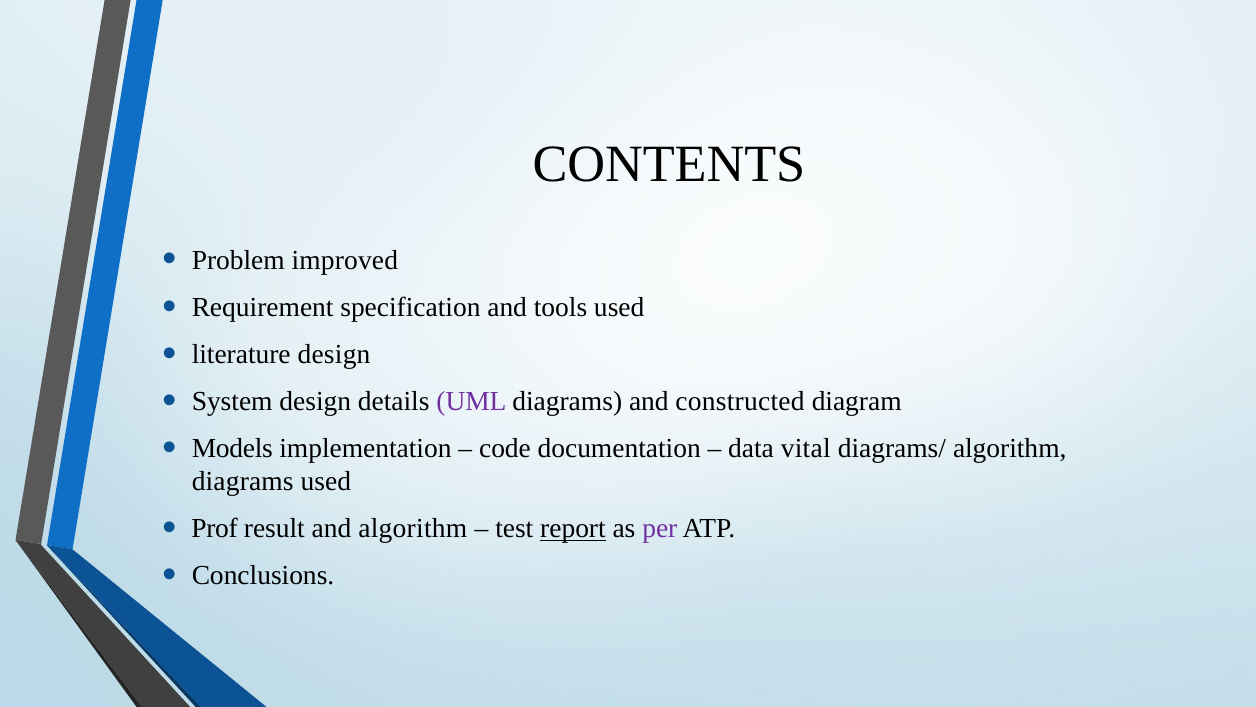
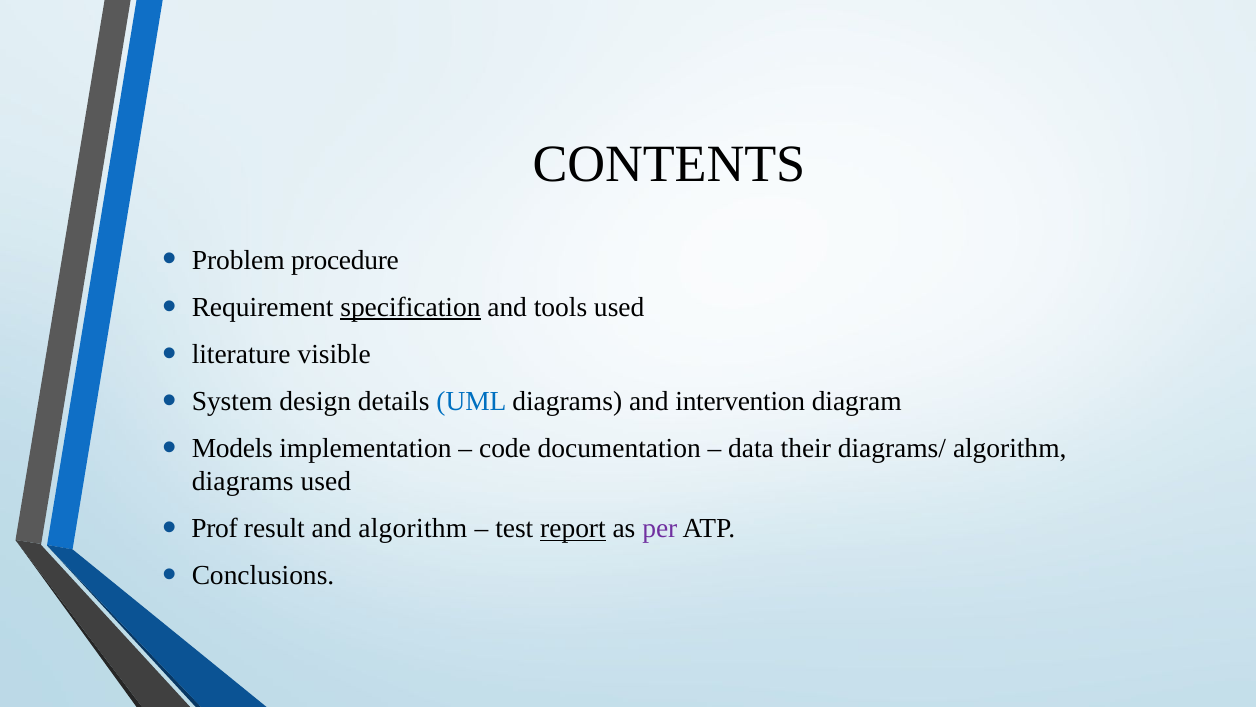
improved: improved -> procedure
specification underline: none -> present
literature design: design -> visible
UML colour: purple -> blue
constructed: constructed -> intervention
vital: vital -> their
